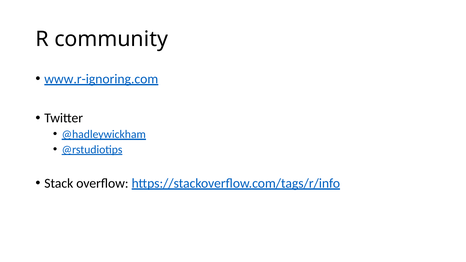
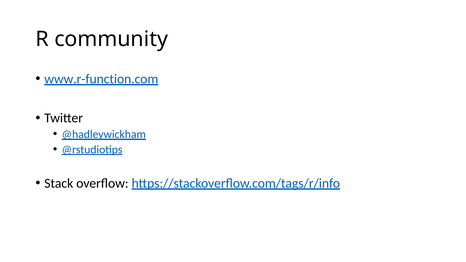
www.r-ignoring.com: www.r-ignoring.com -> www.r-function.com
